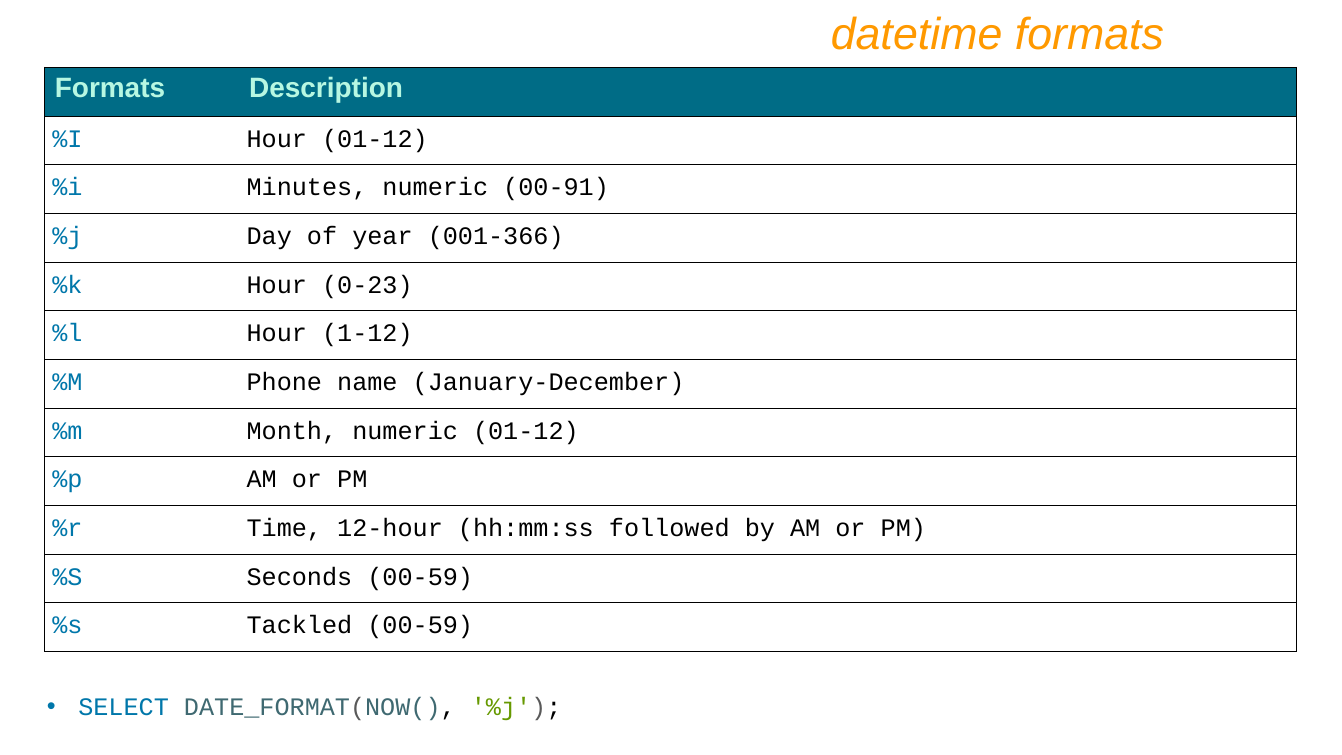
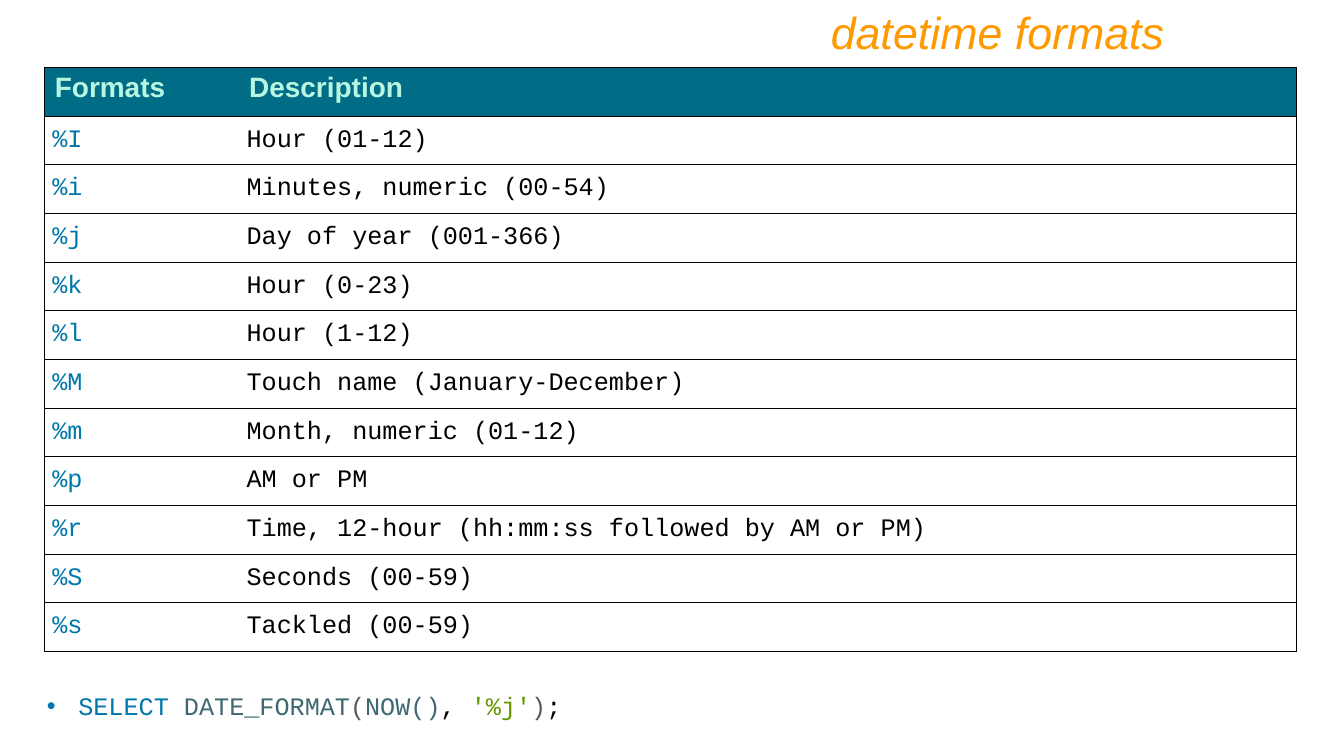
00-91: 00-91 -> 00-54
Phone: Phone -> Touch
